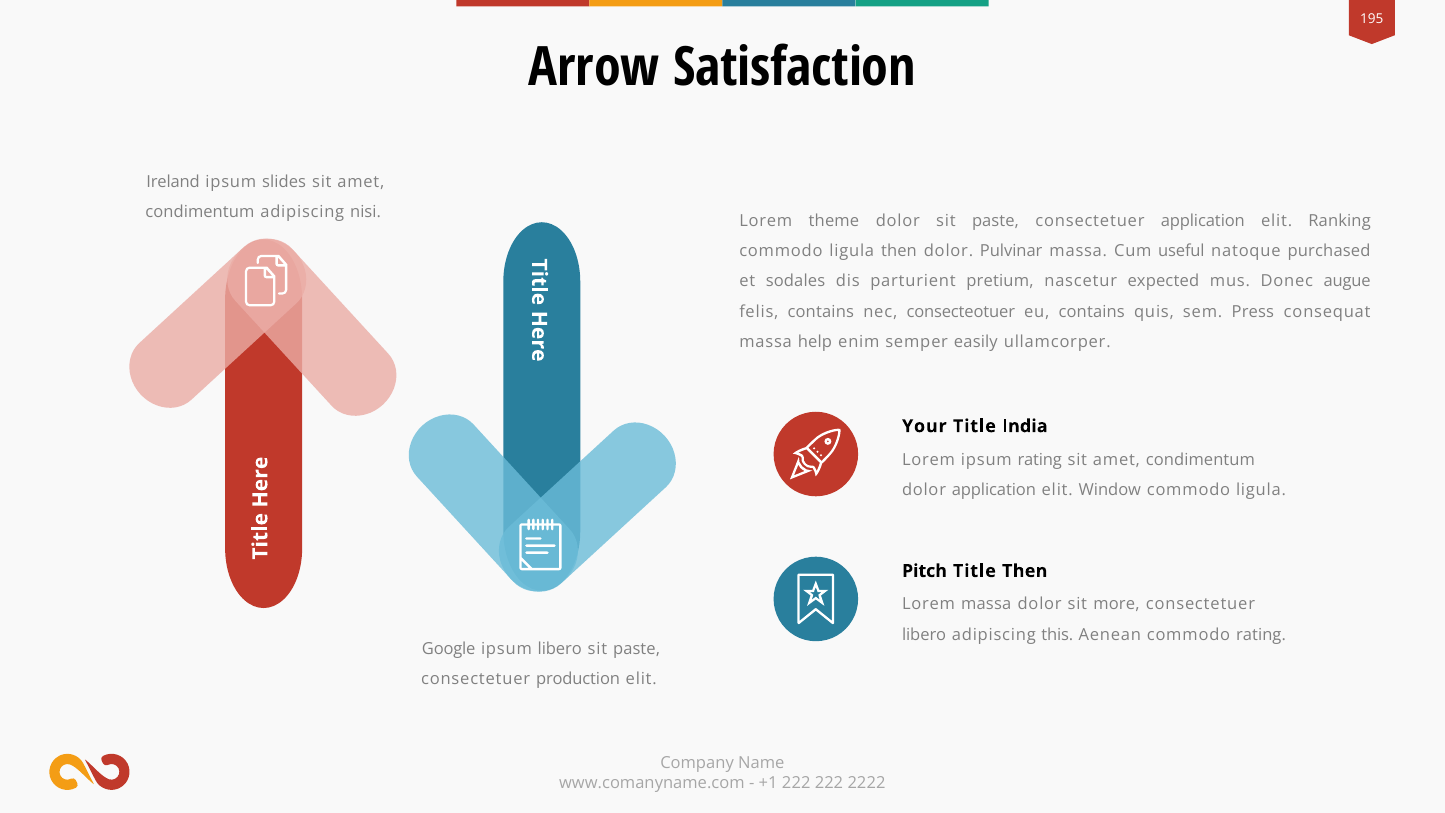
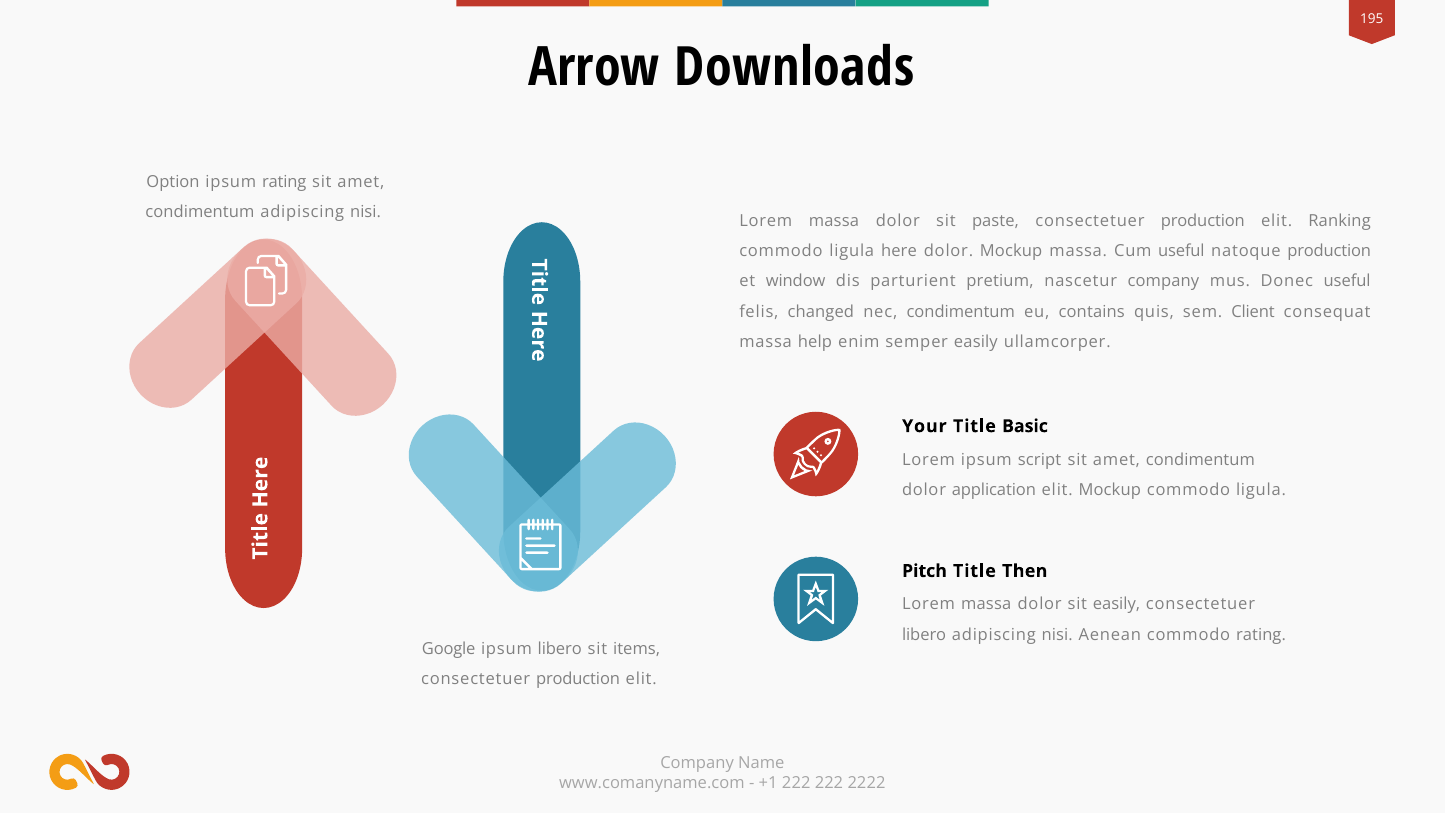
Satisfaction: Satisfaction -> Downloads
Ireland: Ireland -> Option
ipsum slides: slides -> rating
theme at (834, 221): theme -> massa
application at (1203, 221): application -> production
ligula then: then -> here
dolor Pulvinar: Pulvinar -> Mockup
natoque purchased: purchased -> production
sodales: sodales -> window
nascetur expected: expected -> company
Donec augue: augue -> useful
felis contains: contains -> changed
nec consecteotuer: consecteotuer -> condimentum
Press: Press -> Client
India: India -> Basic
ipsum rating: rating -> script
elit Window: Window -> Mockup
sit more: more -> easily
this at (1057, 634): this -> nisi
paste at (637, 649): paste -> items
